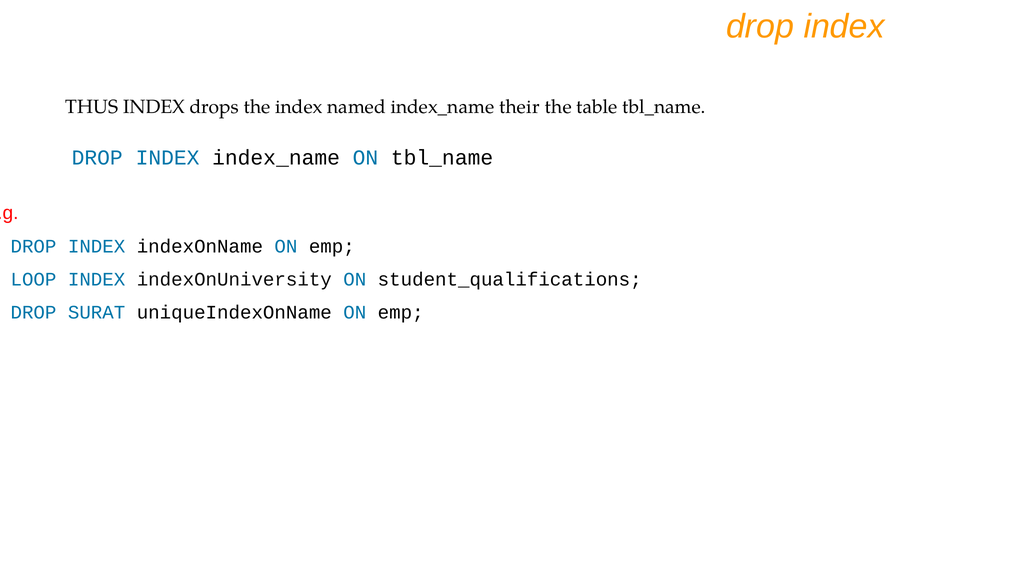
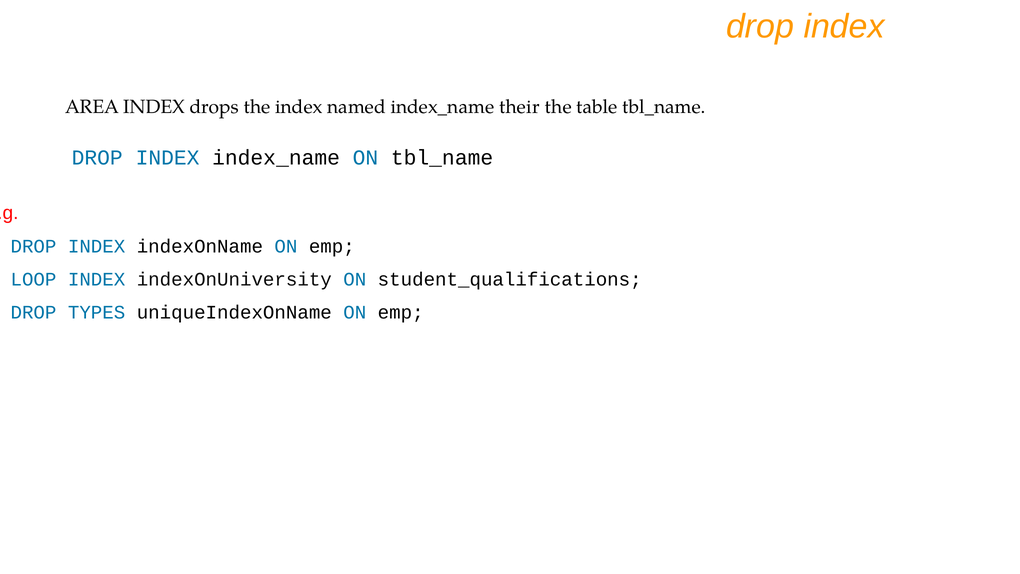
THUS: THUS -> AREA
SURAT: SURAT -> TYPES
